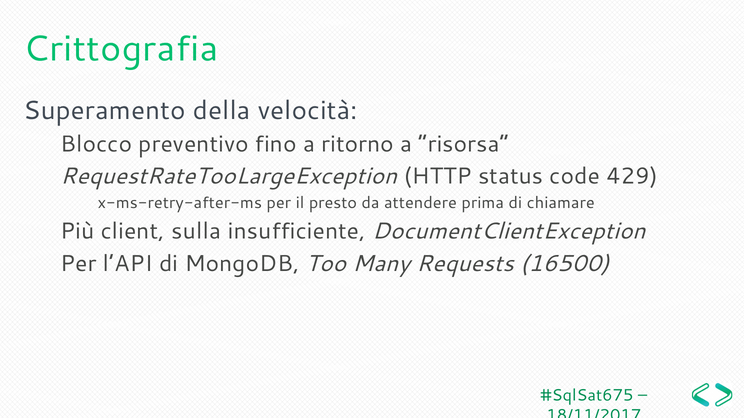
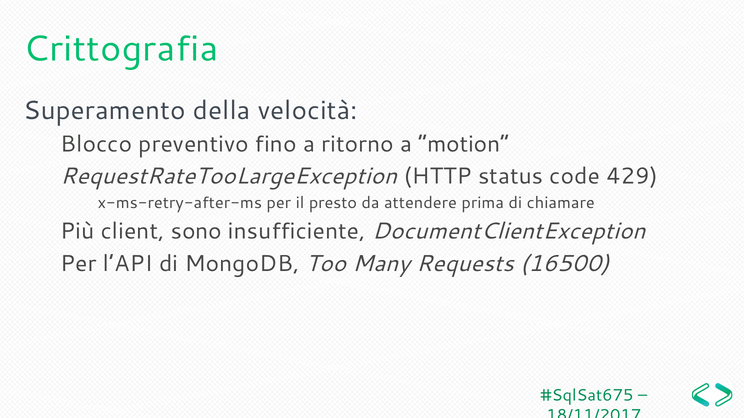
risorsa: risorsa -> motion
sulla: sulla -> sono
